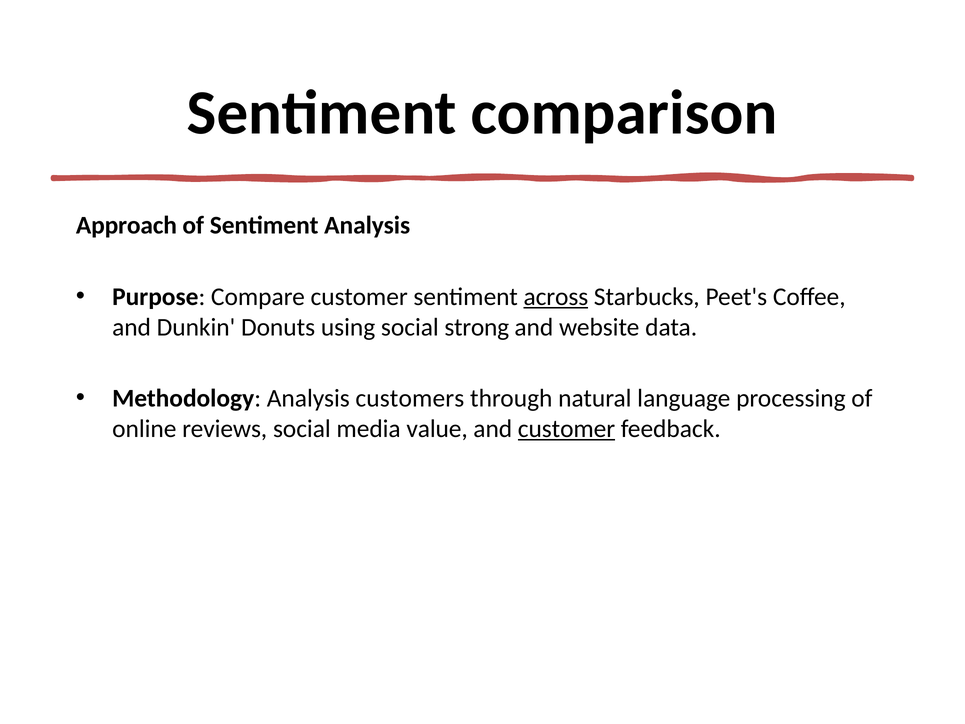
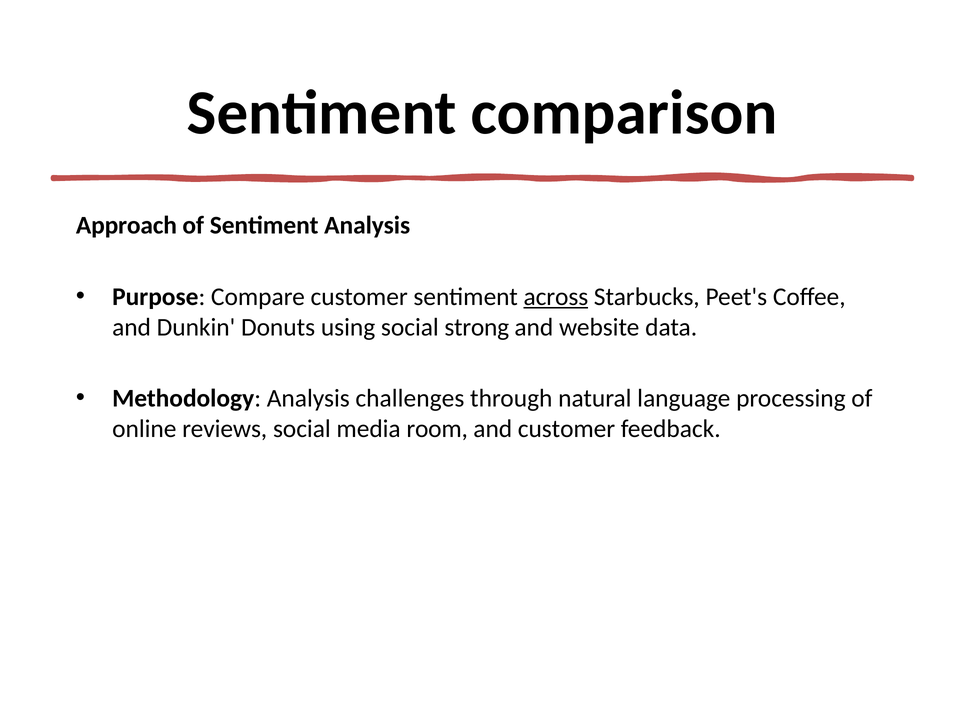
customers: customers -> challenges
value: value -> room
customer at (566, 429) underline: present -> none
